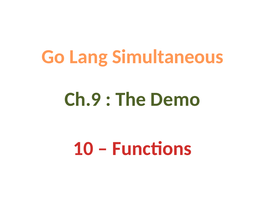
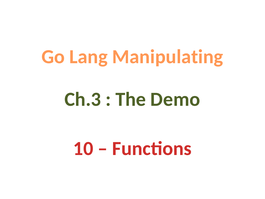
Simultaneous: Simultaneous -> Manipulating
Ch.9: Ch.9 -> Ch.3
